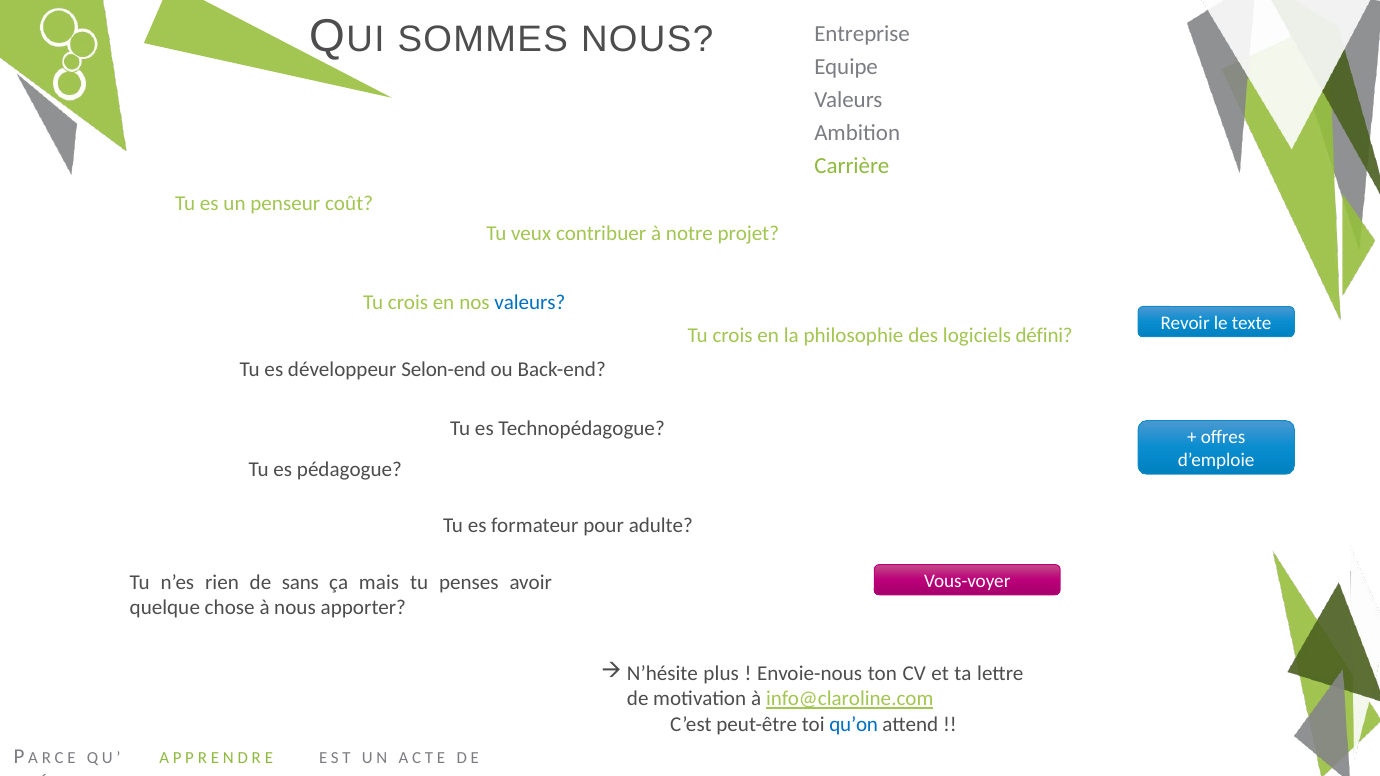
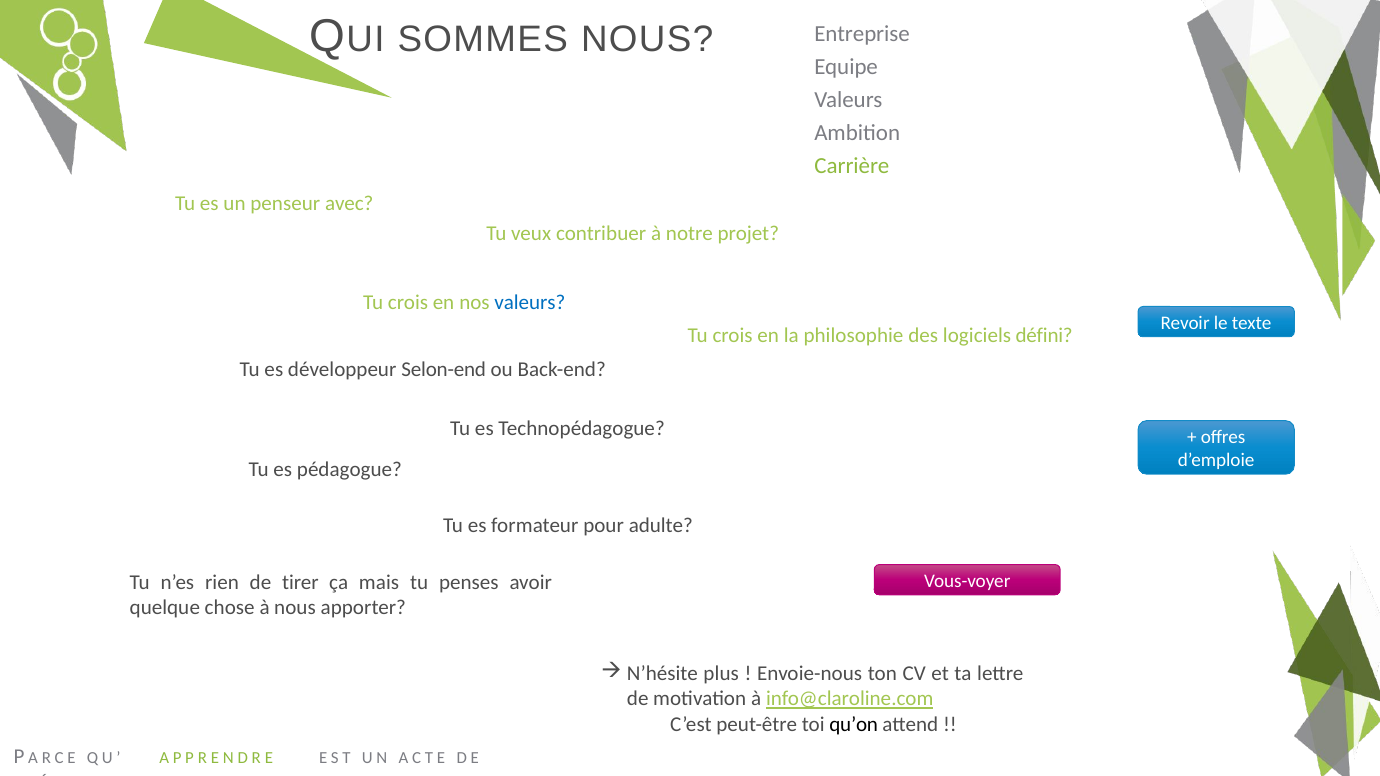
coût: coût -> avec
sans: sans -> tirer
qu’on colour: blue -> black
